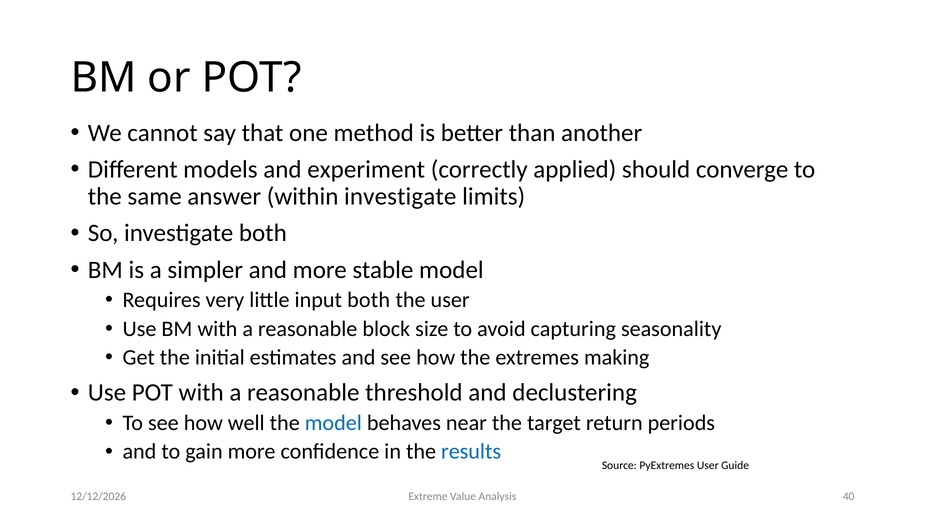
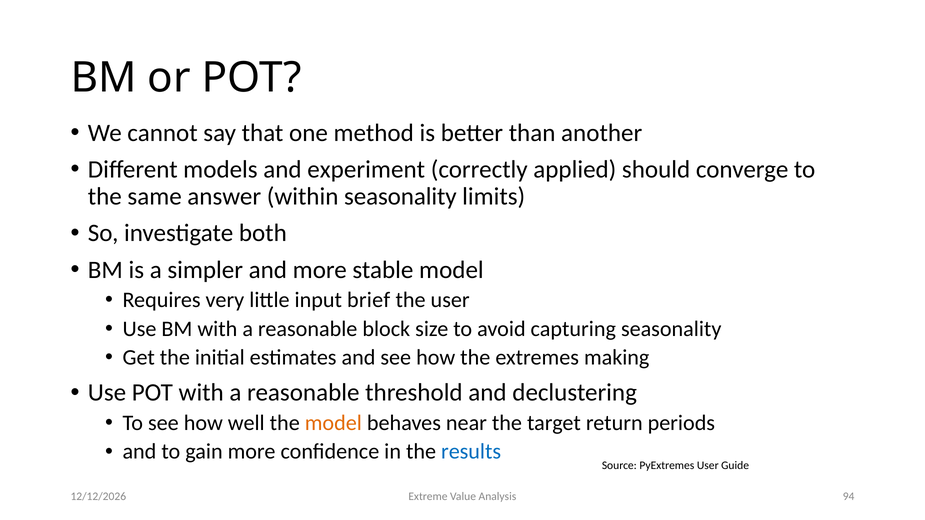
within investigate: investigate -> seasonality
input both: both -> brief
model at (333, 423) colour: blue -> orange
40: 40 -> 94
